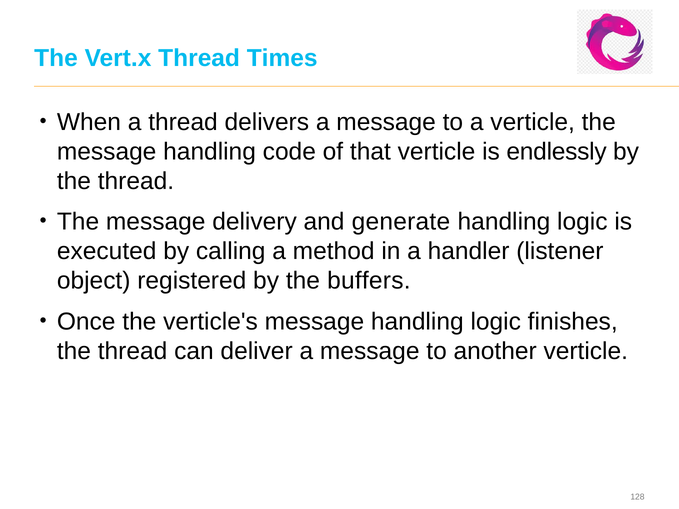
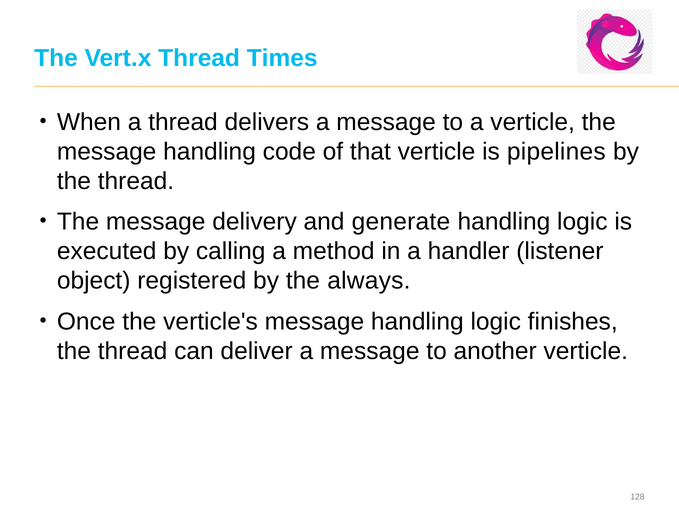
endlessly: endlessly -> pipelines
buffers: buffers -> always
